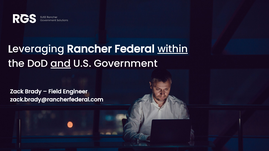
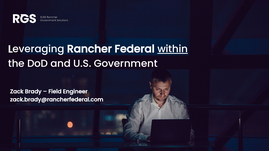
and underline: present -> none
